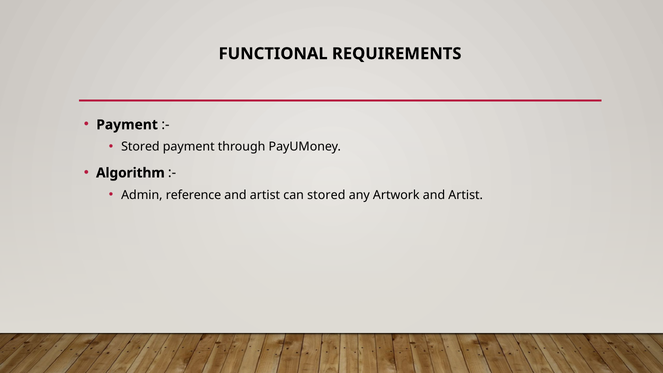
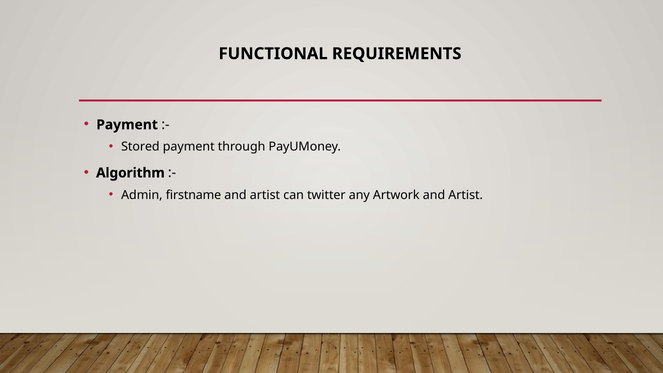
reference: reference -> firstname
can stored: stored -> twitter
